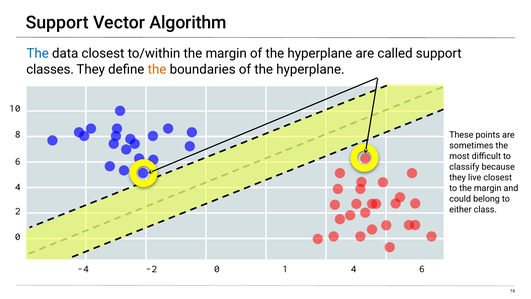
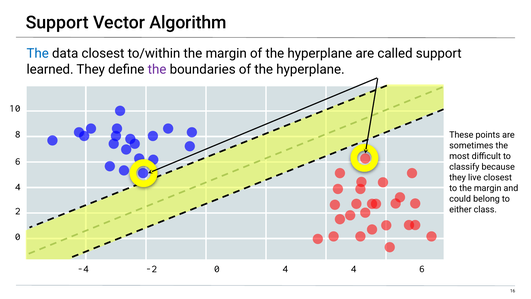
classes: classes -> learned
the at (157, 69) colour: orange -> purple
0 1: 1 -> 4
